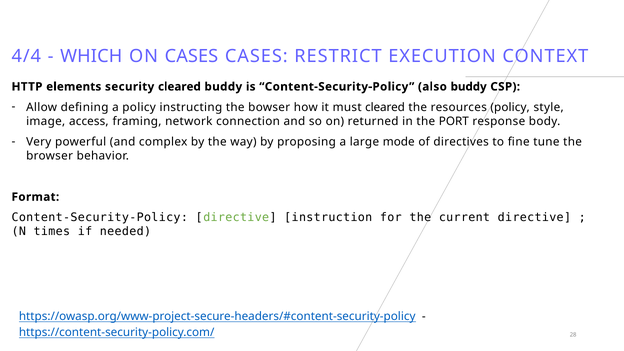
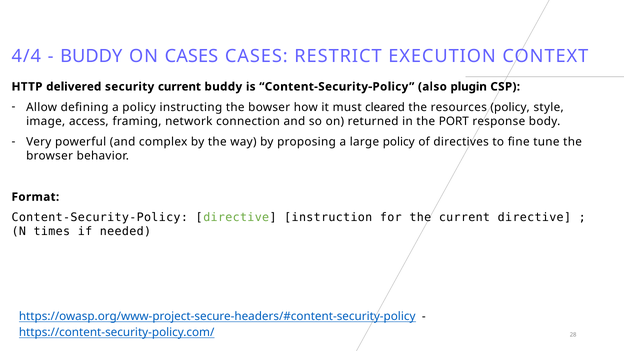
WHICH at (91, 56): WHICH -> BUDDY
elements: elements -> delivered
security cleared: cleared -> current
also buddy: buddy -> plugin
large mode: mode -> policy
